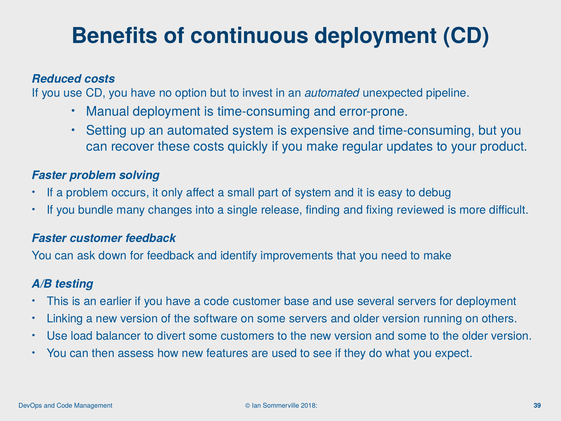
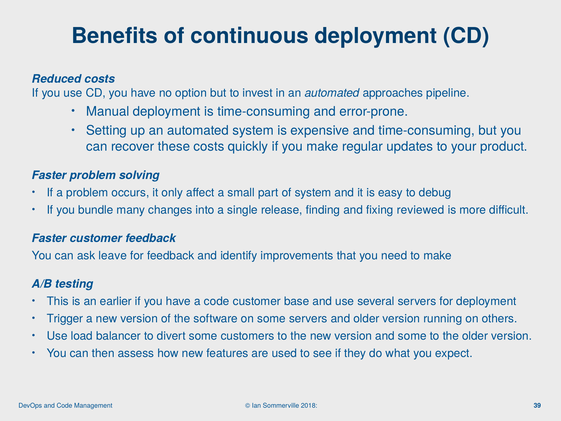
unexpected: unexpected -> approaches
down: down -> leave
Linking: Linking -> Trigger
